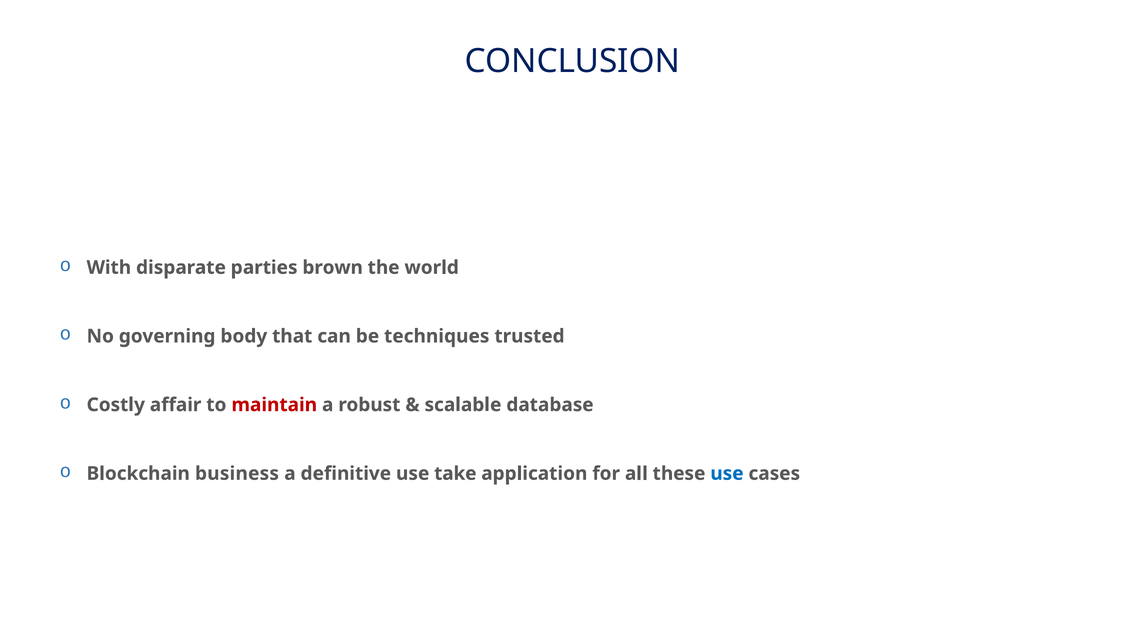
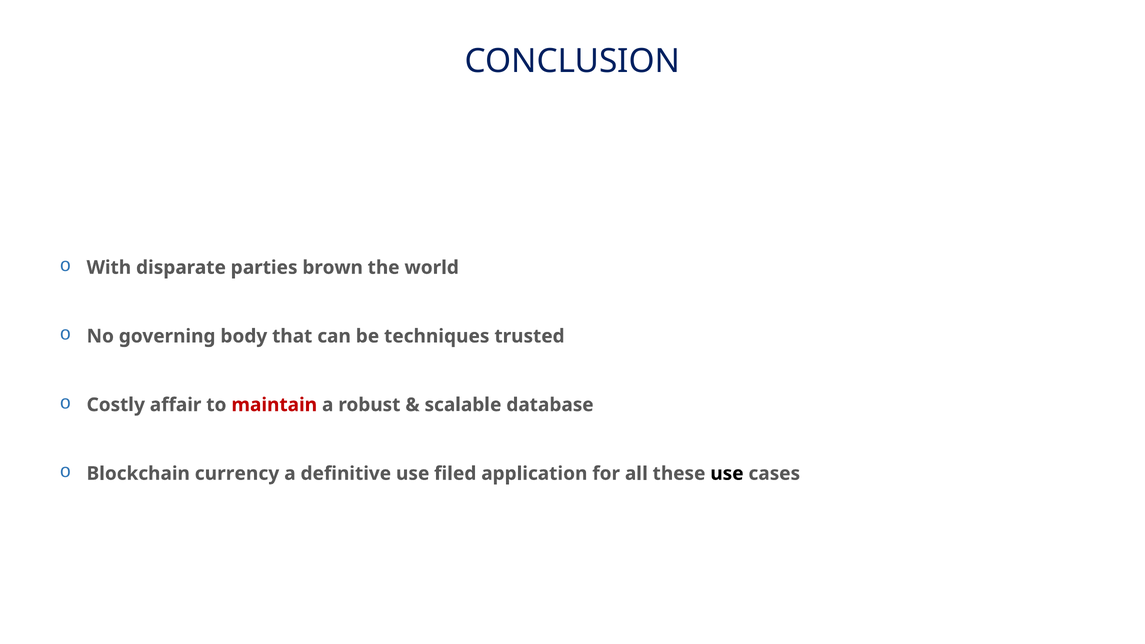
business: business -> currency
take: take -> filed
use at (727, 474) colour: blue -> black
